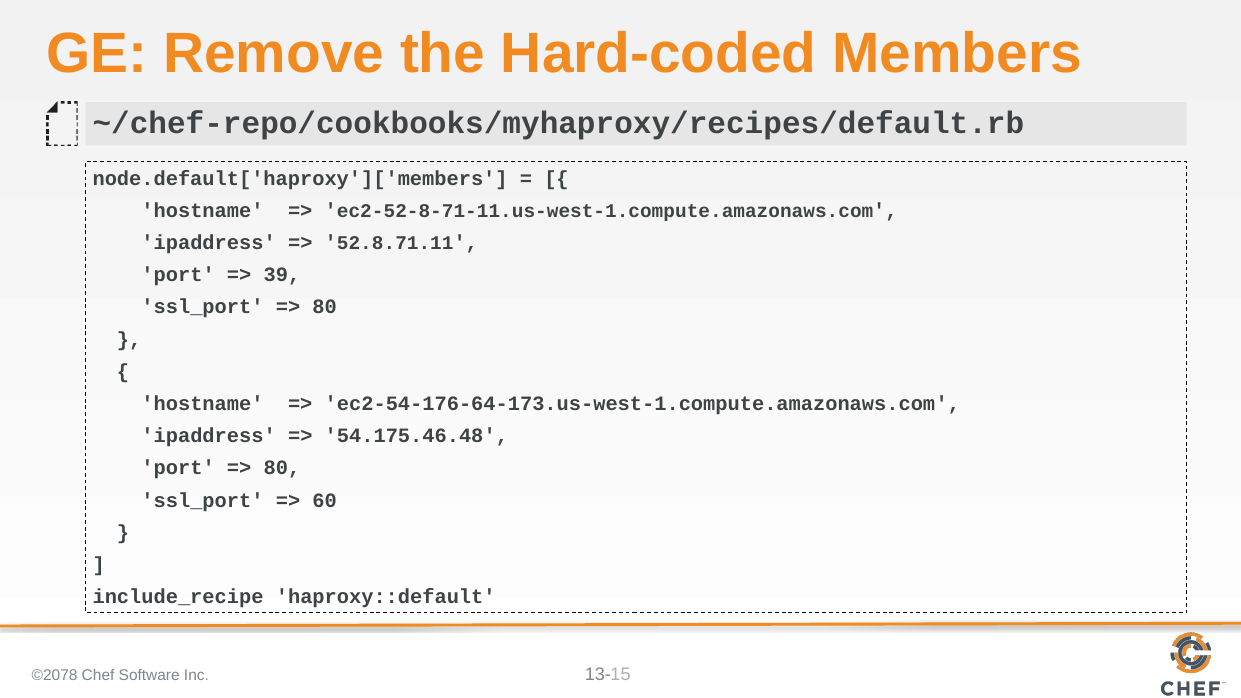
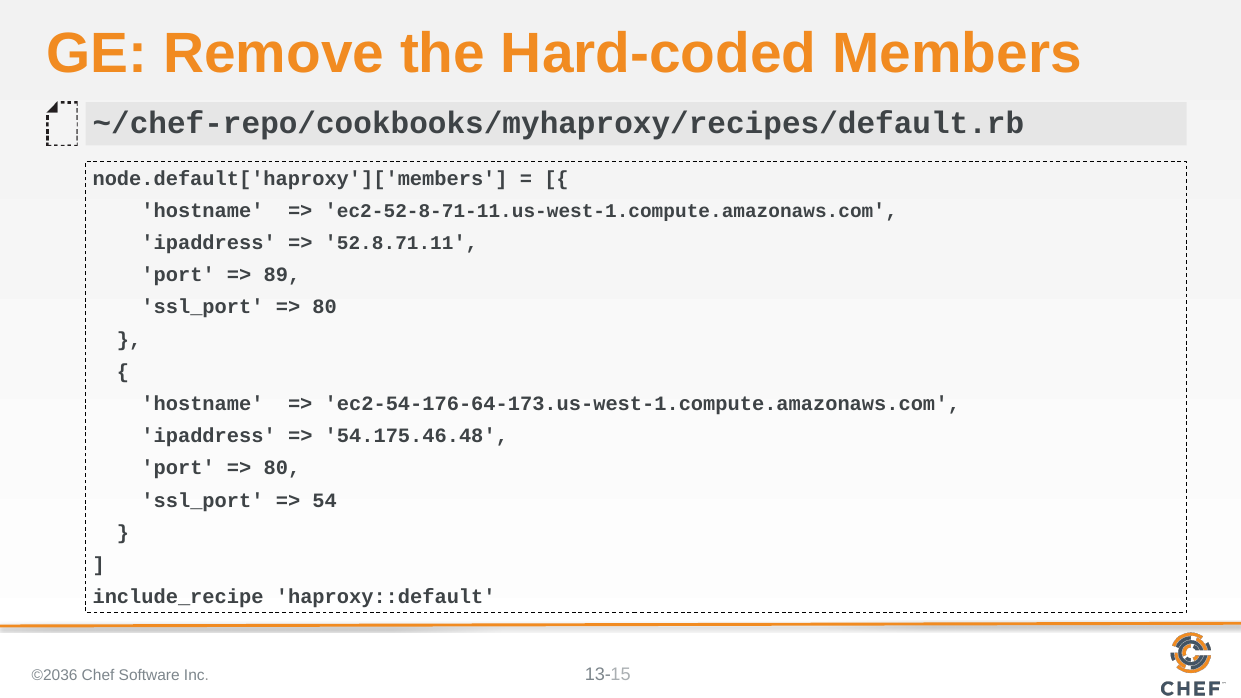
39: 39 -> 89
60: 60 -> 54
©2078: ©2078 -> ©2036
